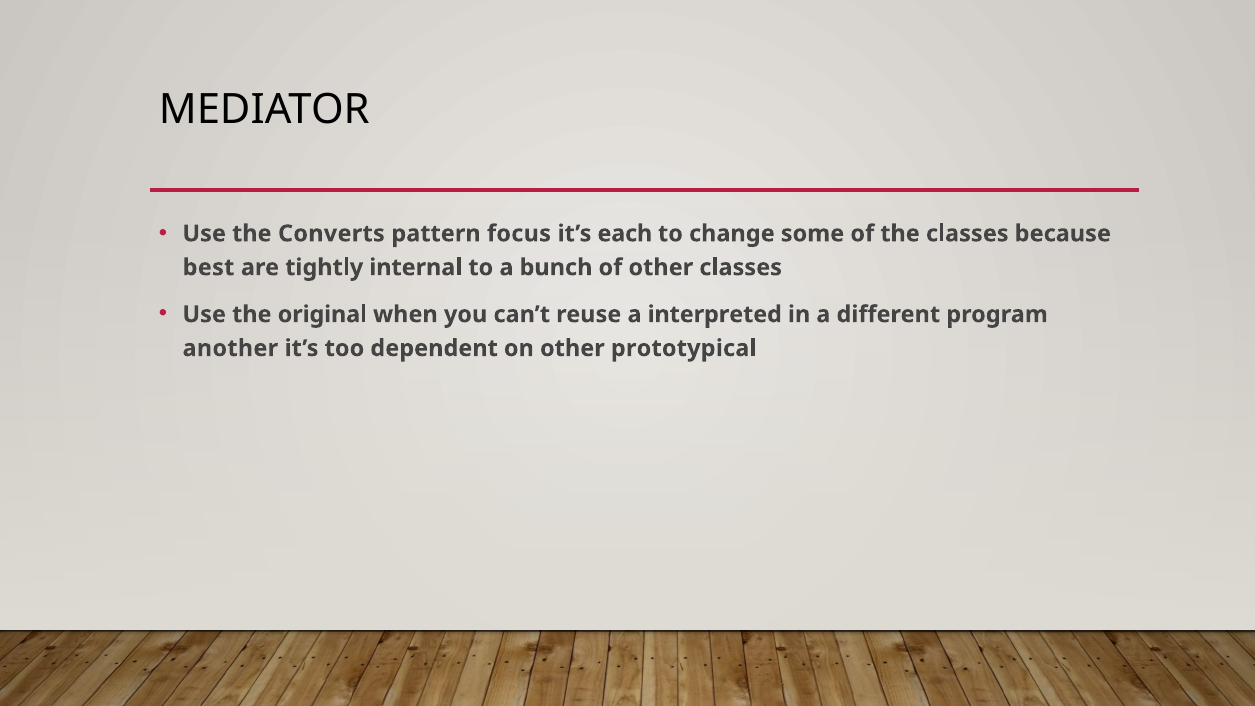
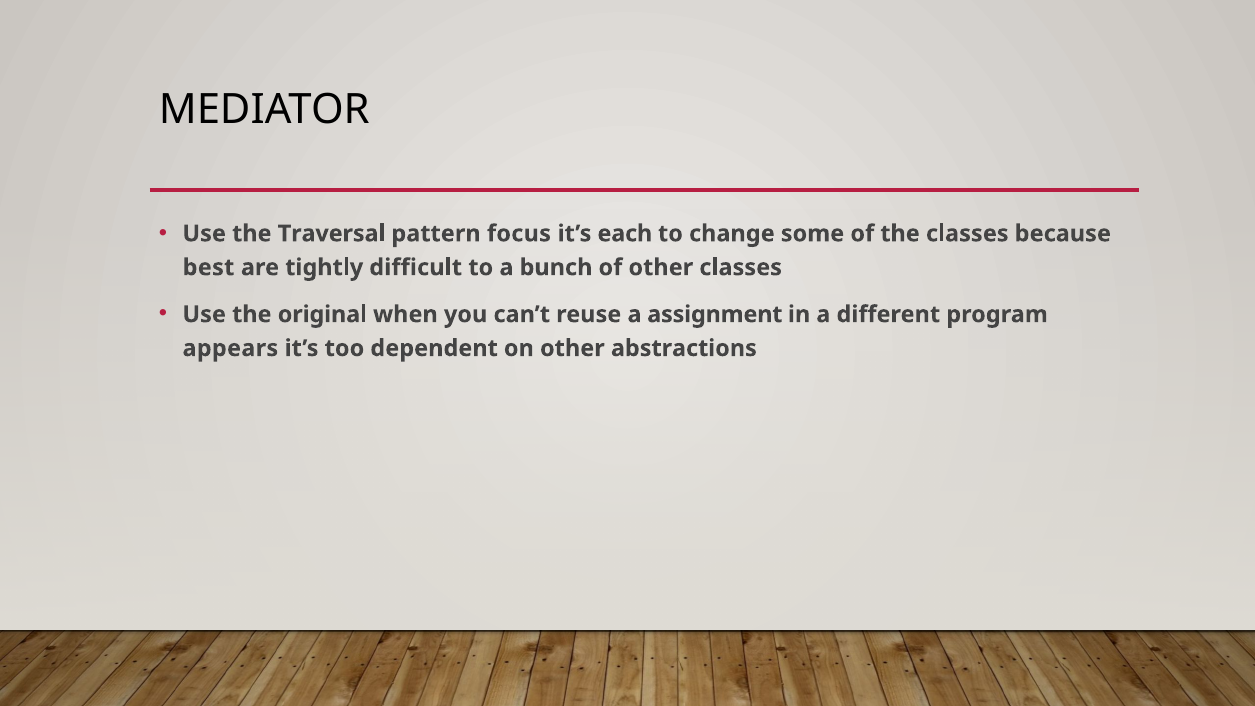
Converts: Converts -> Traversal
internal: internal -> difficult
interpreted: interpreted -> assignment
another: another -> appears
prototypical: prototypical -> abstractions
